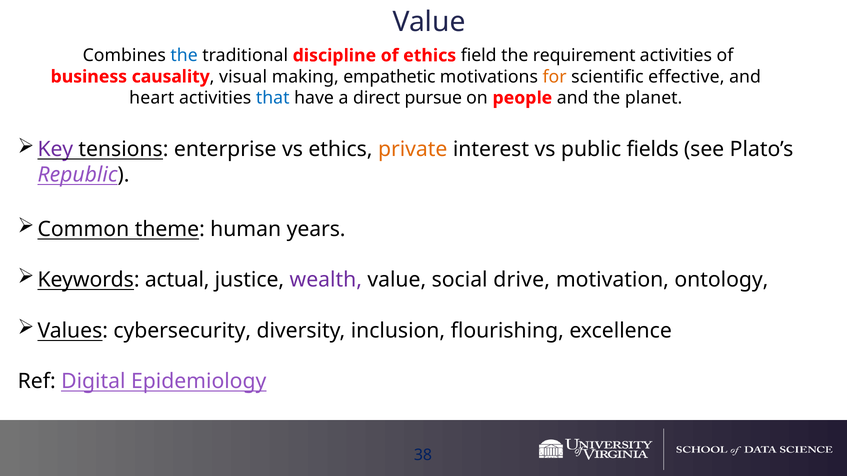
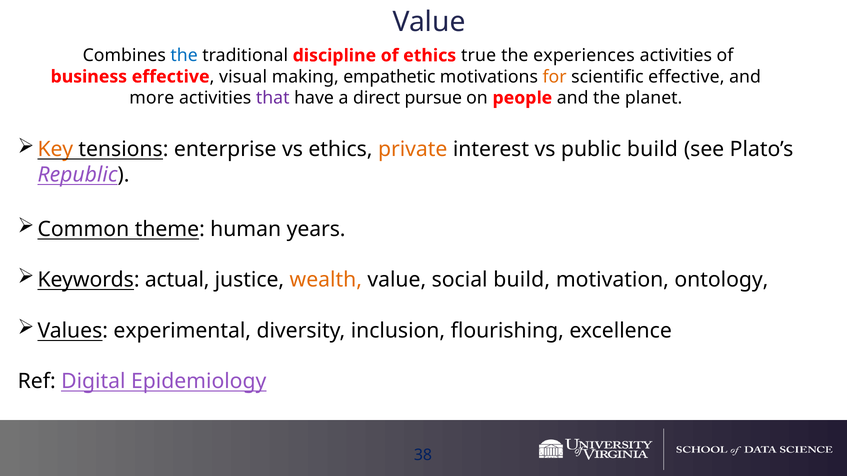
field: field -> true
requirement: requirement -> experiences
business causality: causality -> effective
heart: heart -> more
that colour: blue -> purple
Key colour: purple -> orange
public fields: fields -> build
wealth colour: purple -> orange
social drive: drive -> build
cybersecurity: cybersecurity -> experimental
